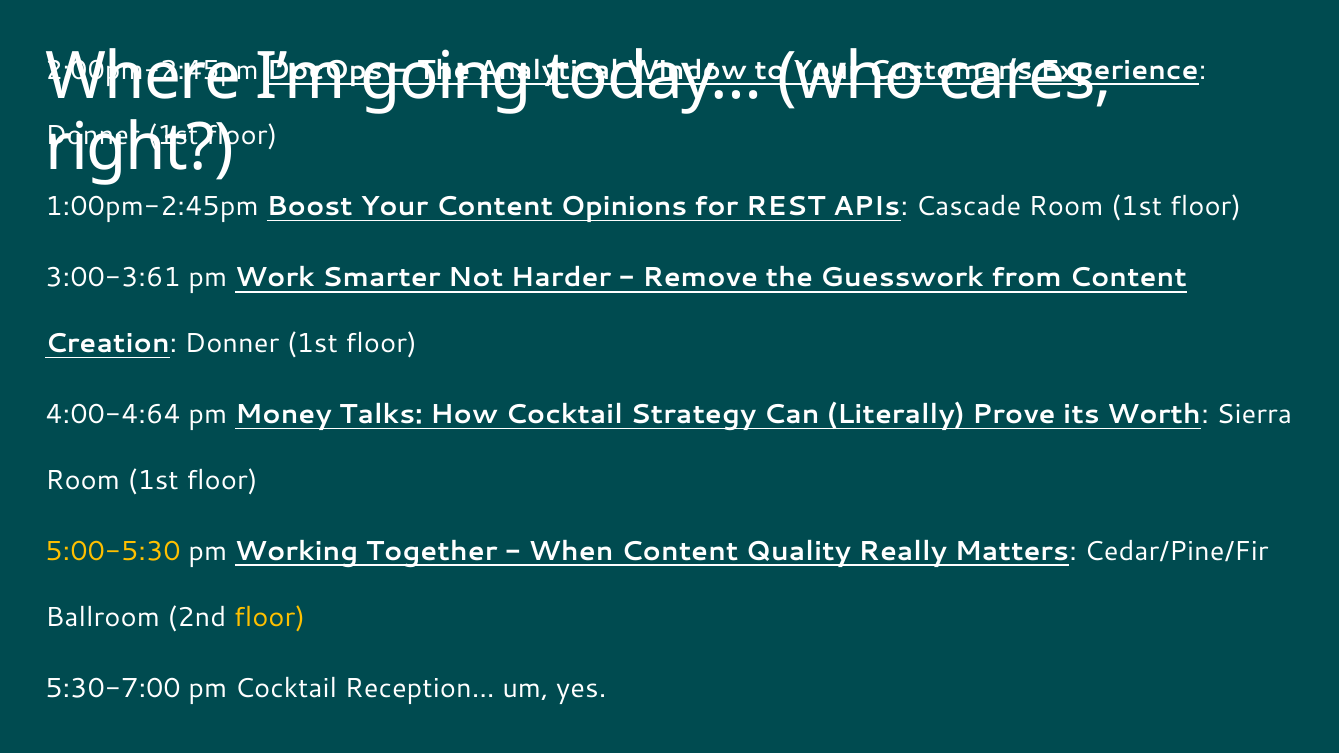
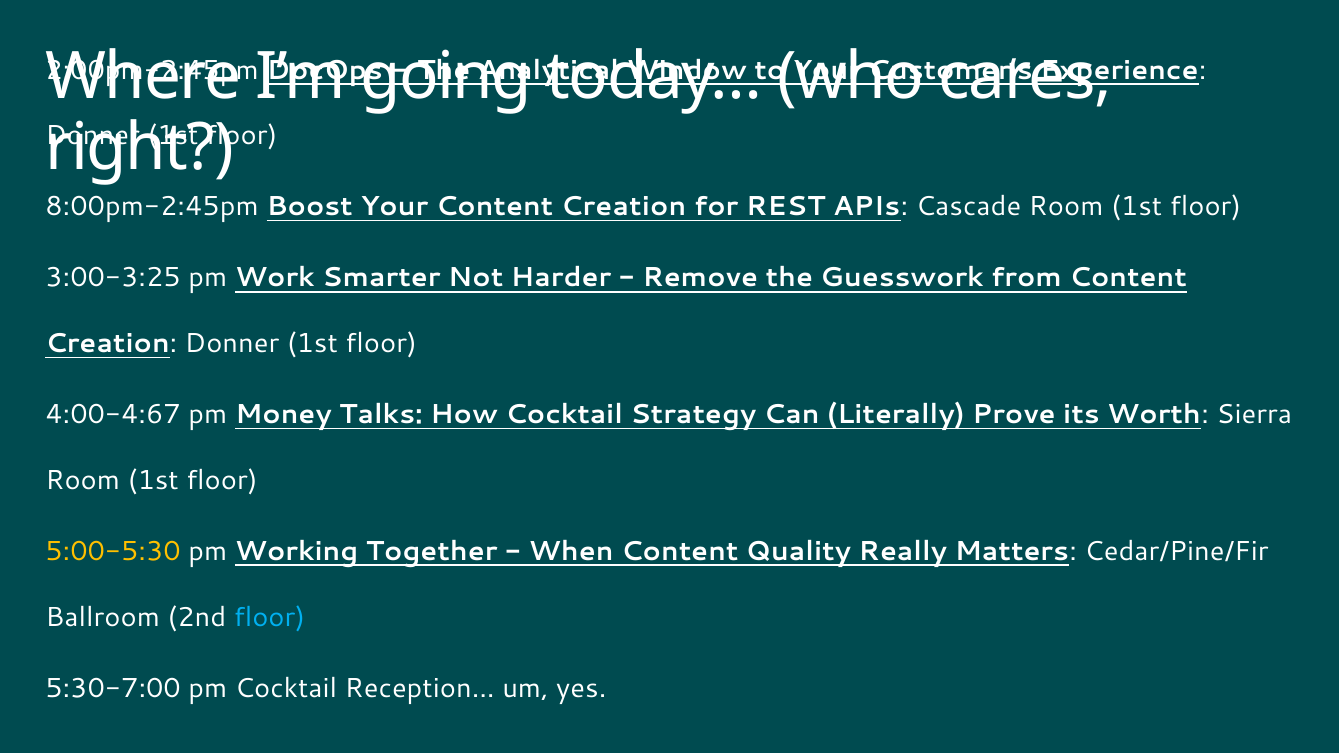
1:00pm-2:45pm: 1:00pm-2:45pm -> 8:00pm-2:45pm
Your Content Opinions: Opinions -> Creation
3:00-3:61: 3:00-3:61 -> 3:00-3:25
4:00-4:64: 4:00-4:64 -> 4:00-4:67
floor at (270, 617) colour: yellow -> light blue
